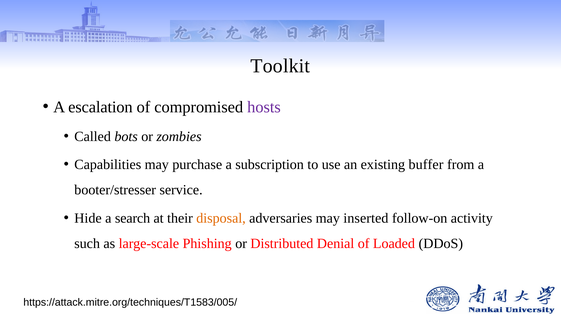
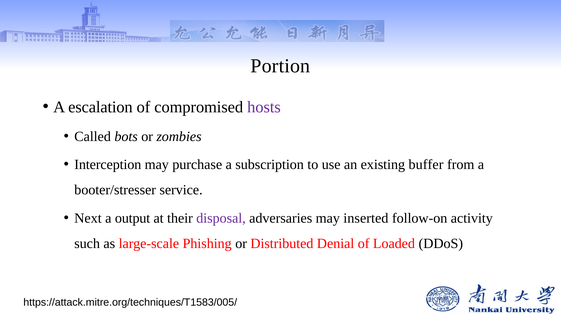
Toolkit: Toolkit -> Portion
Capabilities: Capabilities -> Interception
Hide: Hide -> Next
search: search -> output
disposal colour: orange -> purple
